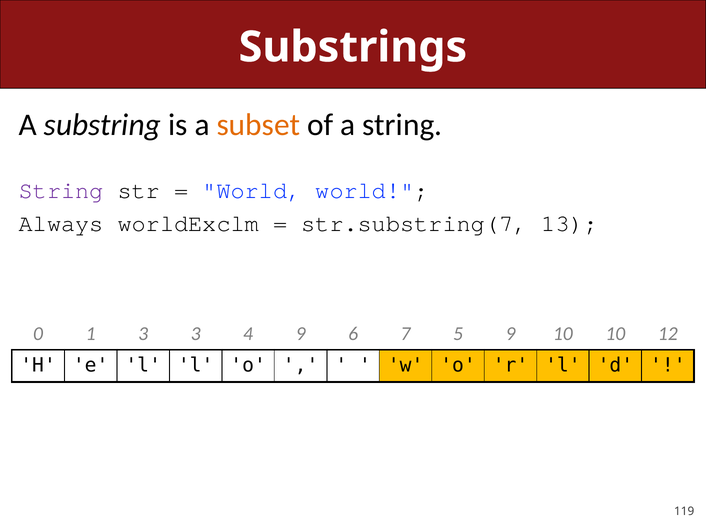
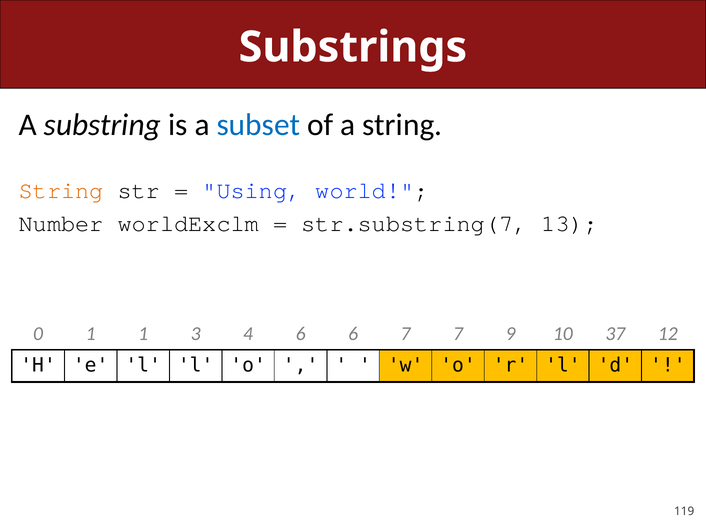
subset colour: orange -> blue
String at (61, 190) colour: purple -> orange
World at (252, 190): World -> Using
Always: Always -> Number
1 3: 3 -> 1
4 9: 9 -> 6
7 5: 5 -> 7
10 10: 10 -> 37
